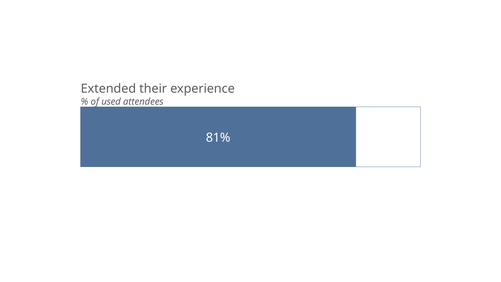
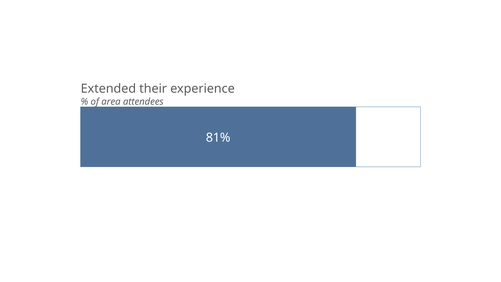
used: used -> area
